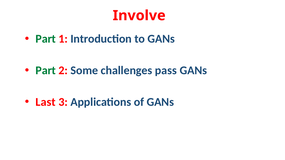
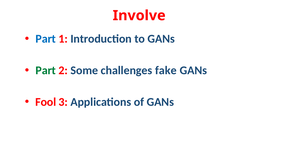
Part at (46, 39) colour: green -> blue
pass: pass -> fake
Last: Last -> Fool
